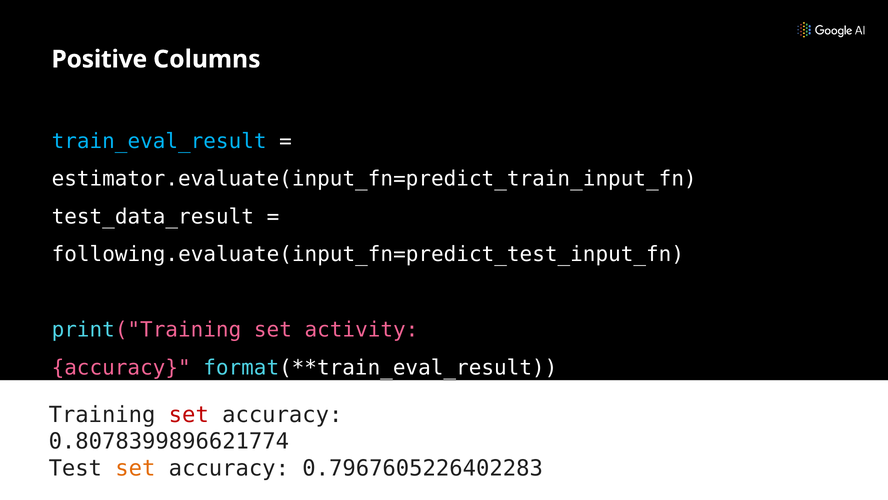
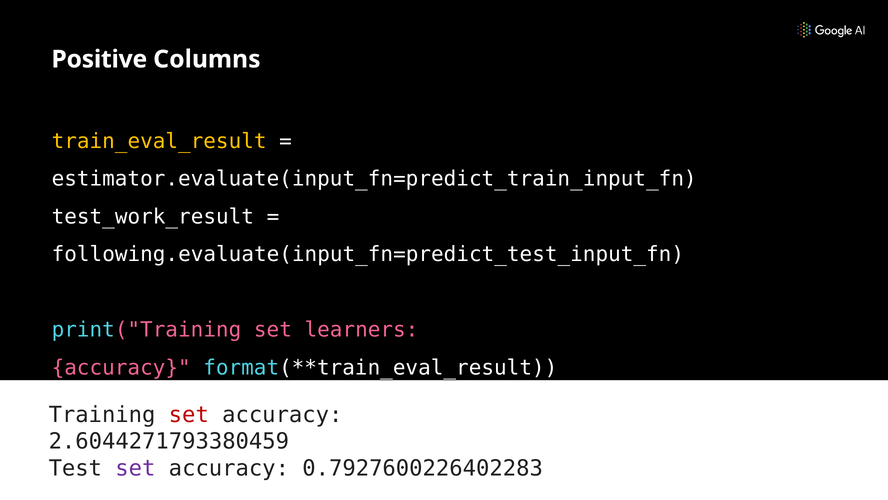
train_eval_result colour: light blue -> yellow
test_data_result: test_data_result -> test_work_result
activity: activity -> learners
0.8078399896621774: 0.8078399896621774 -> 2.6044271793380459
set at (135, 468) colour: orange -> purple
0.7967605226402283: 0.7967605226402283 -> 0.7927600226402283
